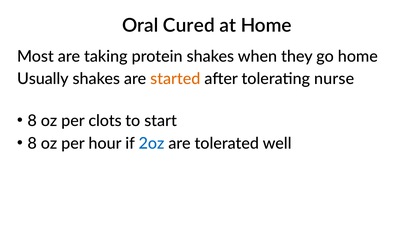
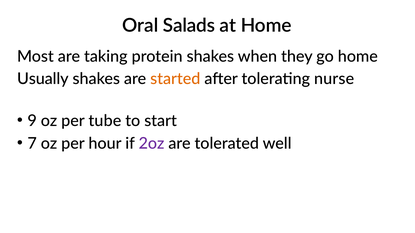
Cured: Cured -> Salads
8 at (32, 121): 8 -> 9
clots: clots -> tube
8 at (32, 144): 8 -> 7
2oz colour: blue -> purple
